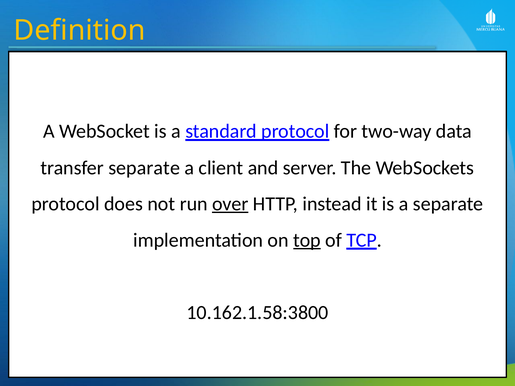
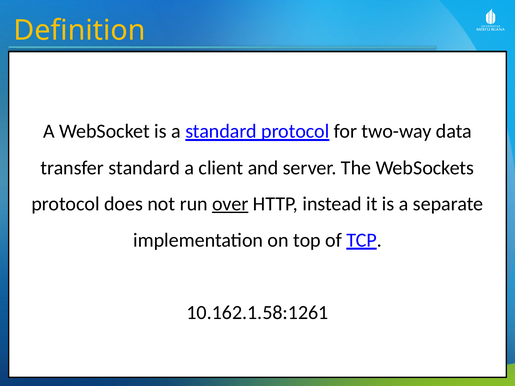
transfer separate: separate -> standard
top underline: present -> none
10.162.1.58:3800: 10.162.1.58:3800 -> 10.162.1.58:1261
